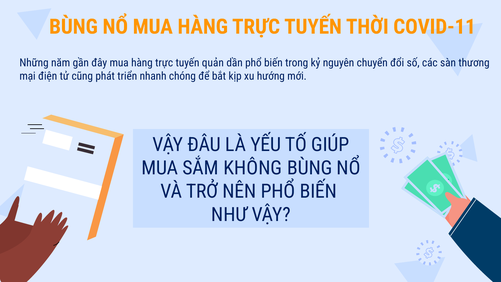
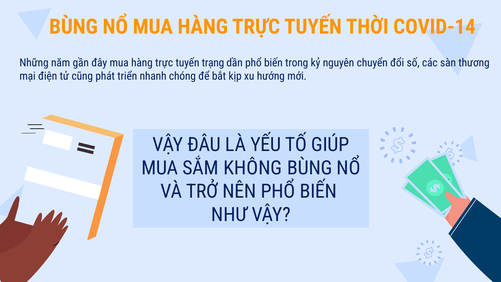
COVID-11: COVID-11 -> COVID-14
quản: quản -> trạng
